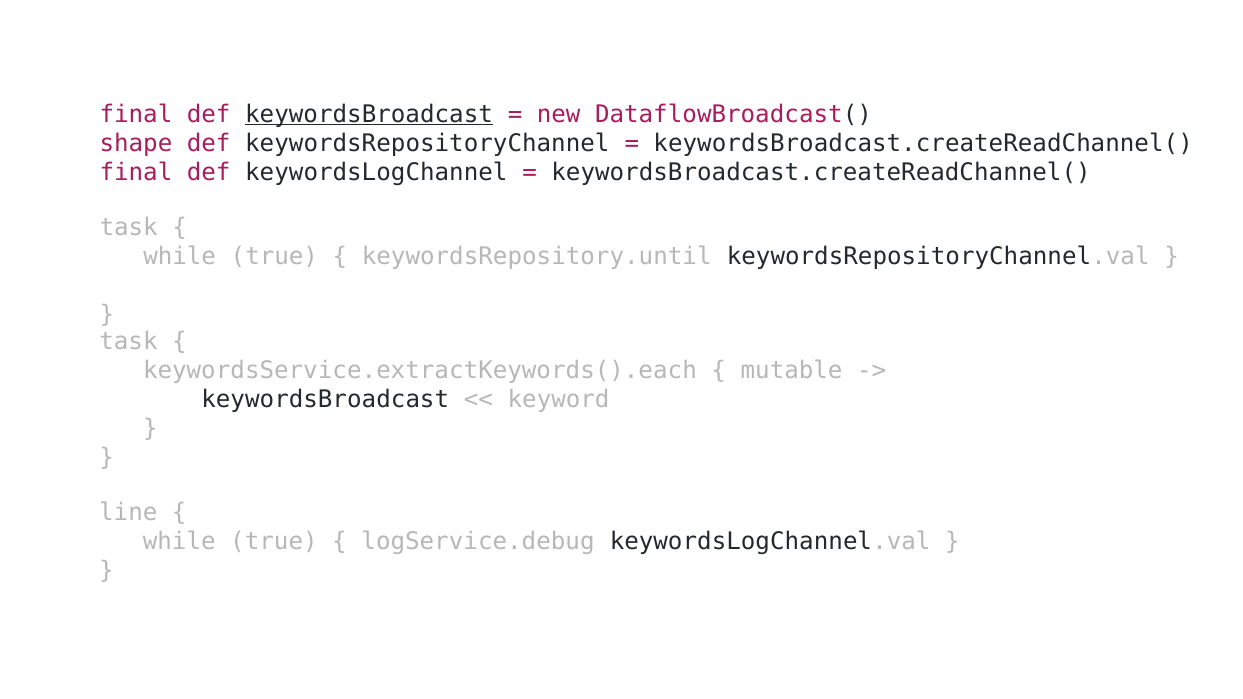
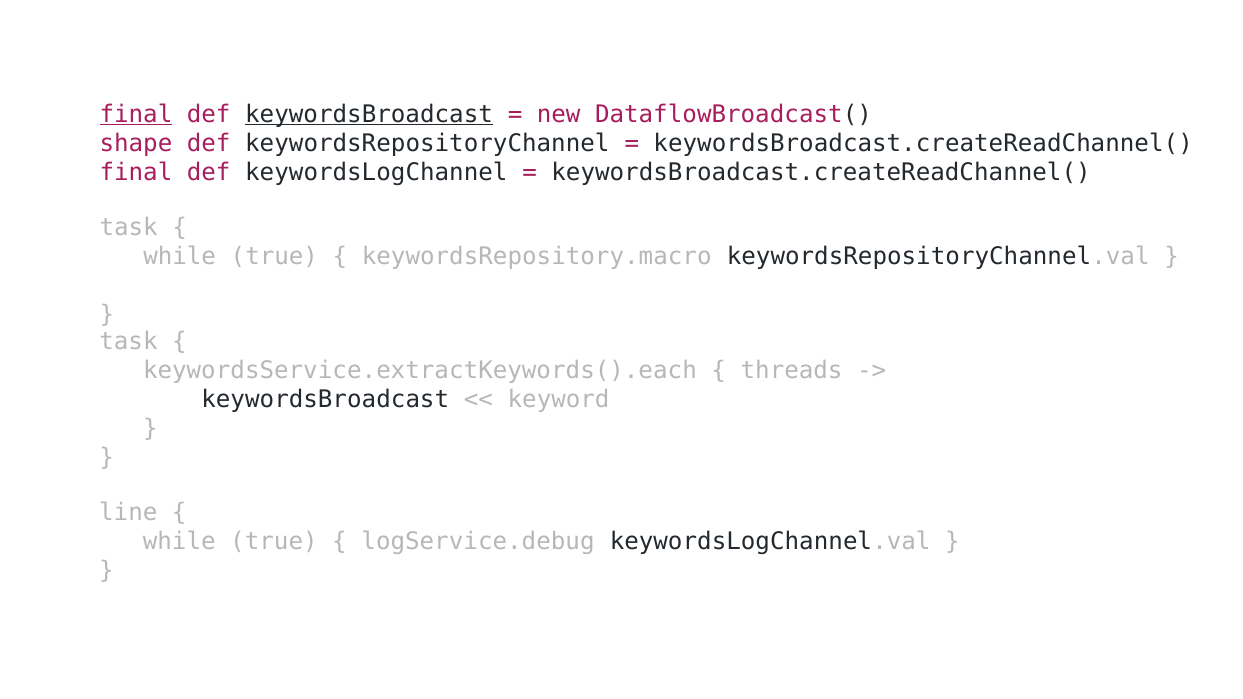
final at (136, 114) underline: none -> present
keywordsRepository.until: keywordsRepository.until -> keywordsRepository.macro
mutable: mutable -> threads
